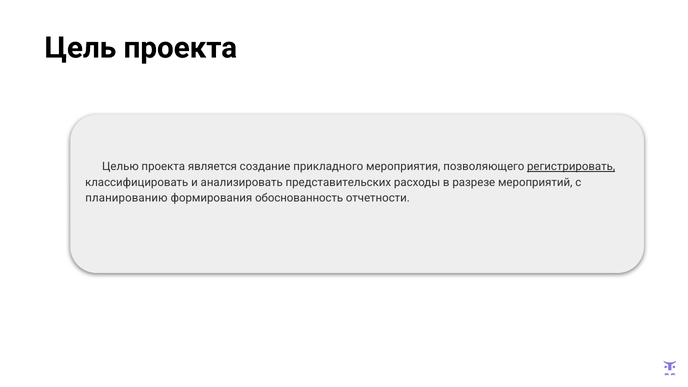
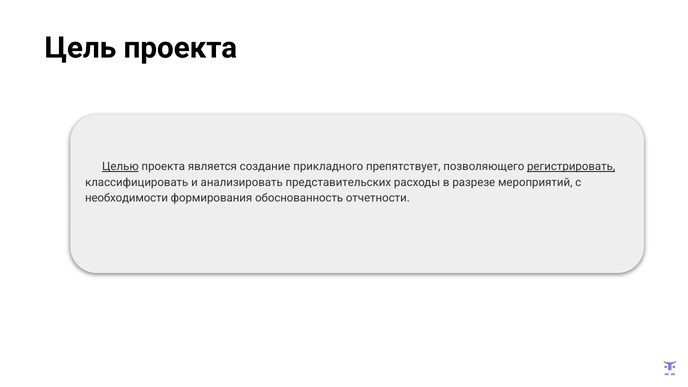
Целью underline: none -> present
мероприятия: мероприятия -> препятствует
планированию: планированию -> необходимости
